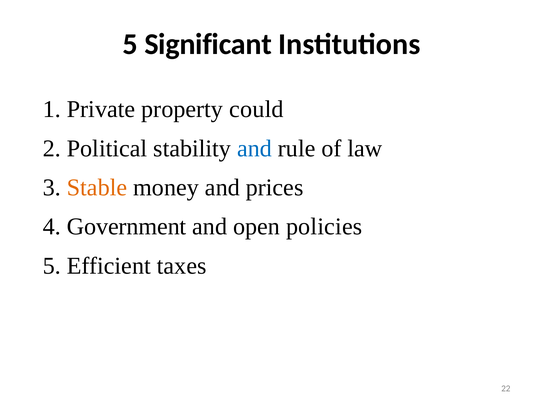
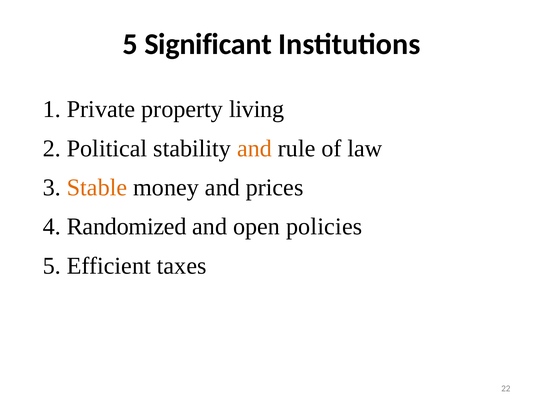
could: could -> living
and at (254, 149) colour: blue -> orange
Government: Government -> Randomized
